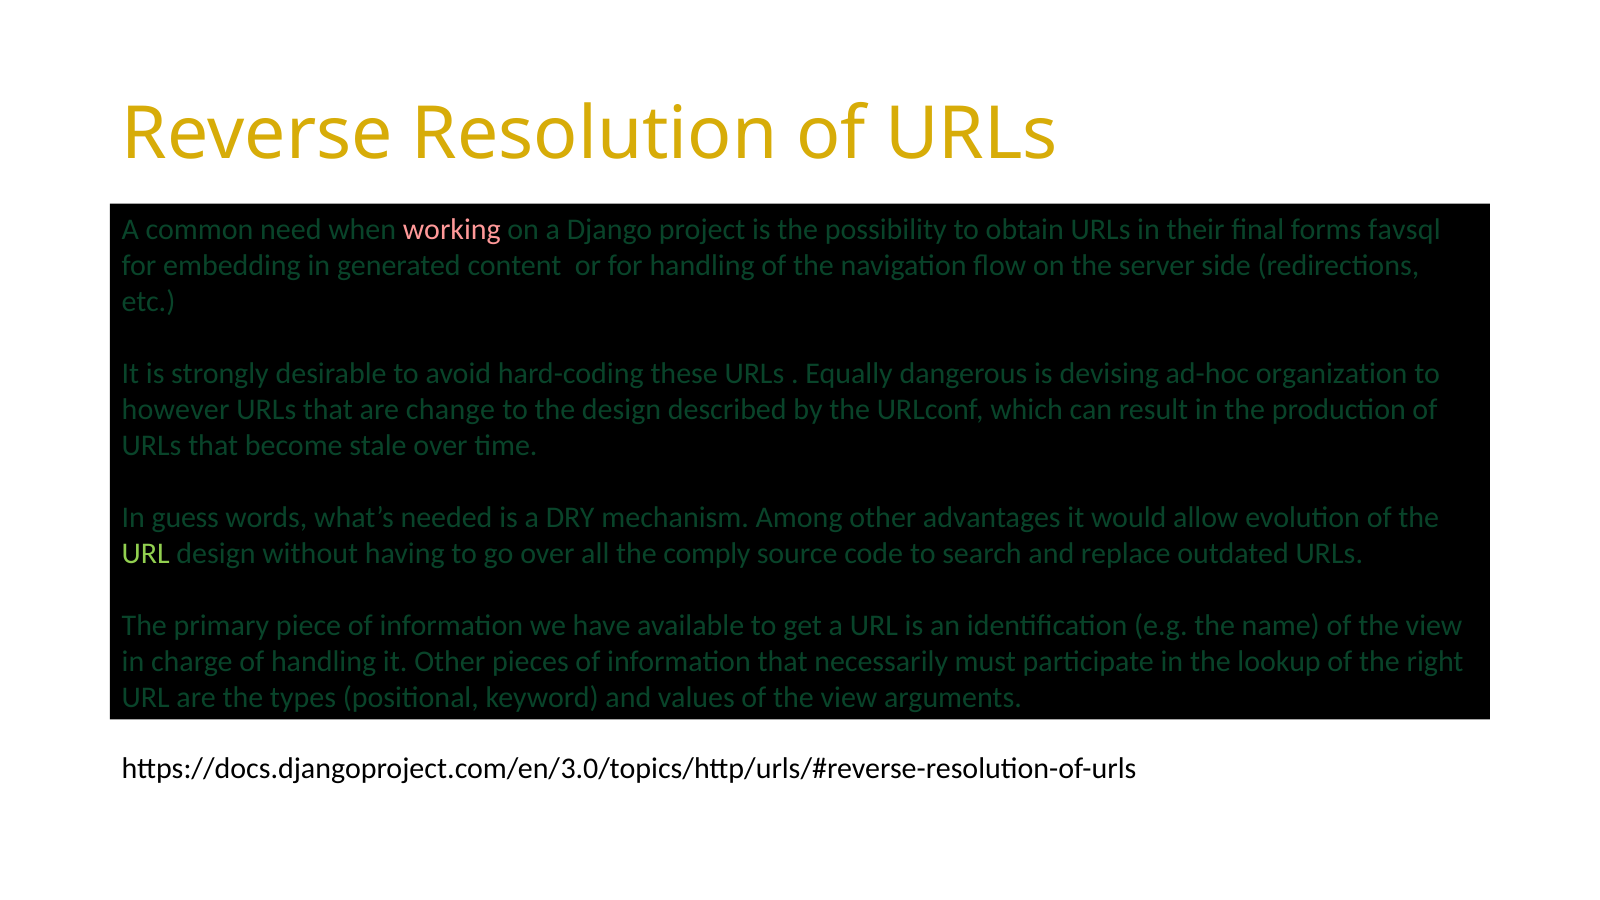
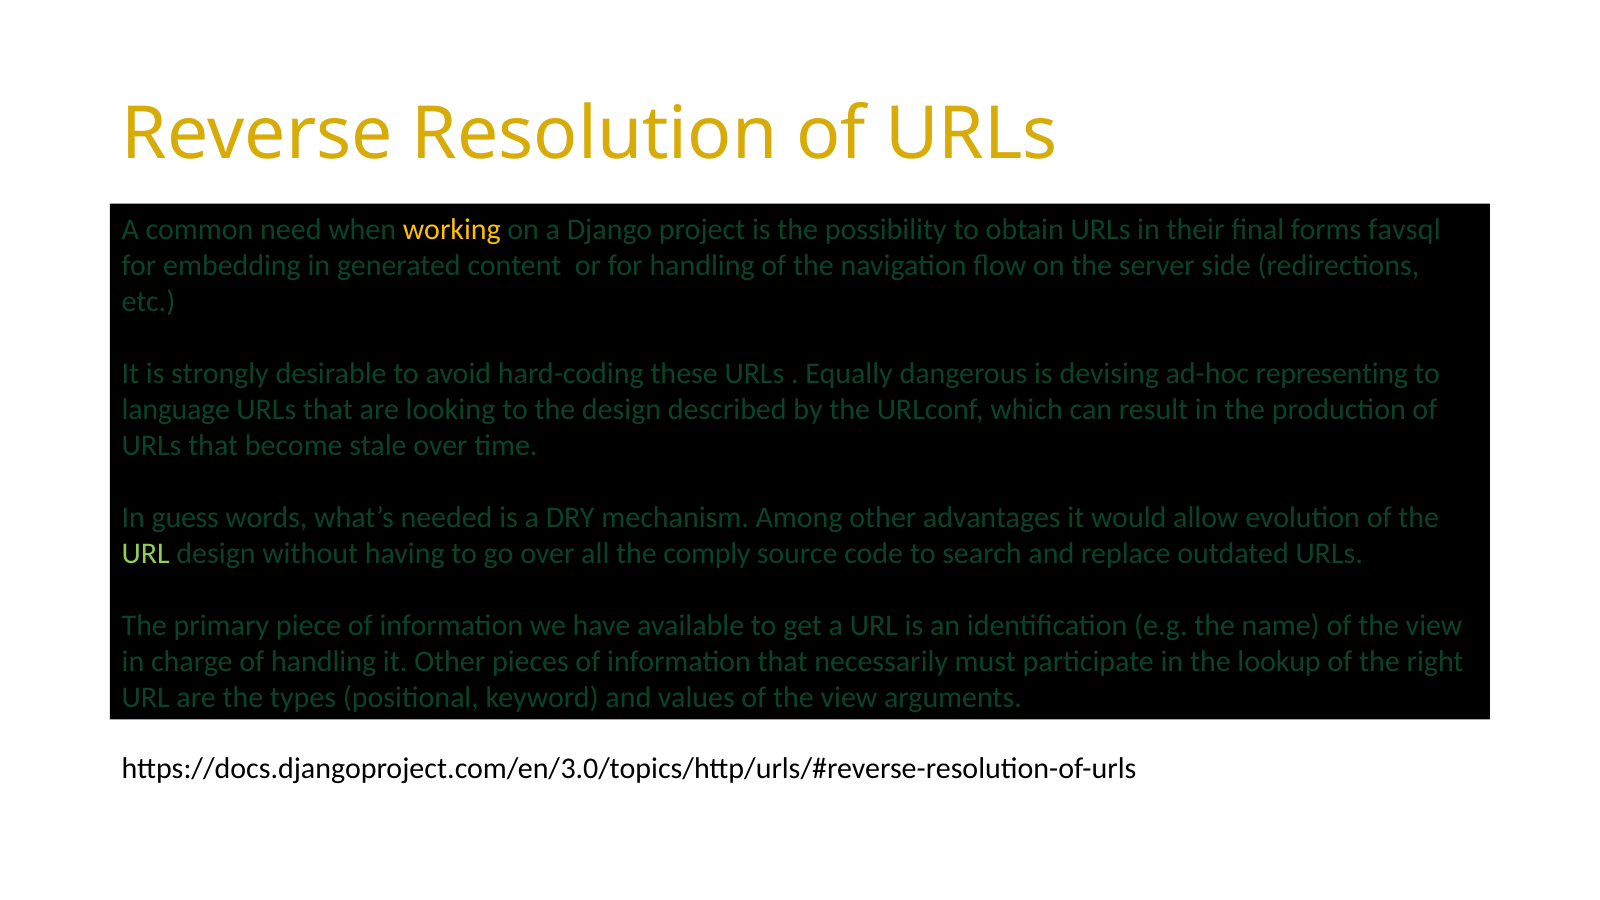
working colour: pink -> yellow
organization: organization -> representing
however: however -> language
change: change -> looking
